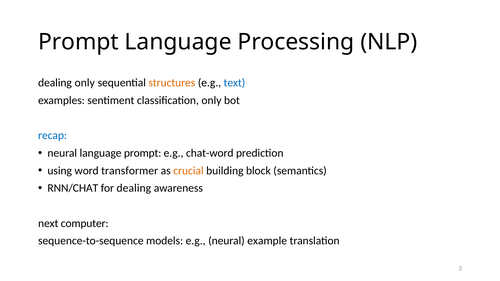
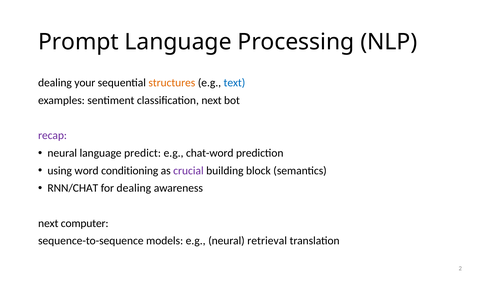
dealing only: only -> your
classification only: only -> next
recap colour: blue -> purple
language prompt: prompt -> predict
transformer: transformer -> conditioning
crucial colour: orange -> purple
example: example -> retrieval
